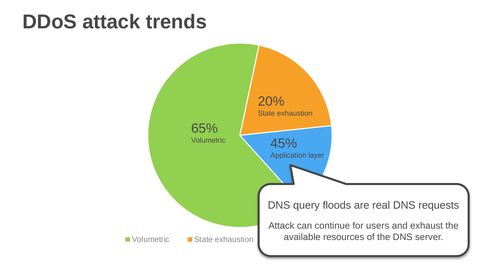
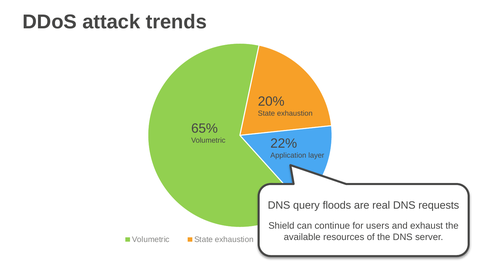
45%: 45% -> 22%
Attack at (281, 226): Attack -> Shield
